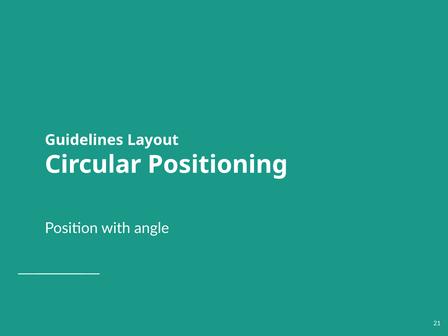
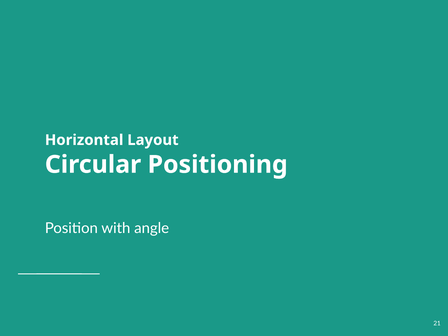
Guidelines: Guidelines -> Horizontal
